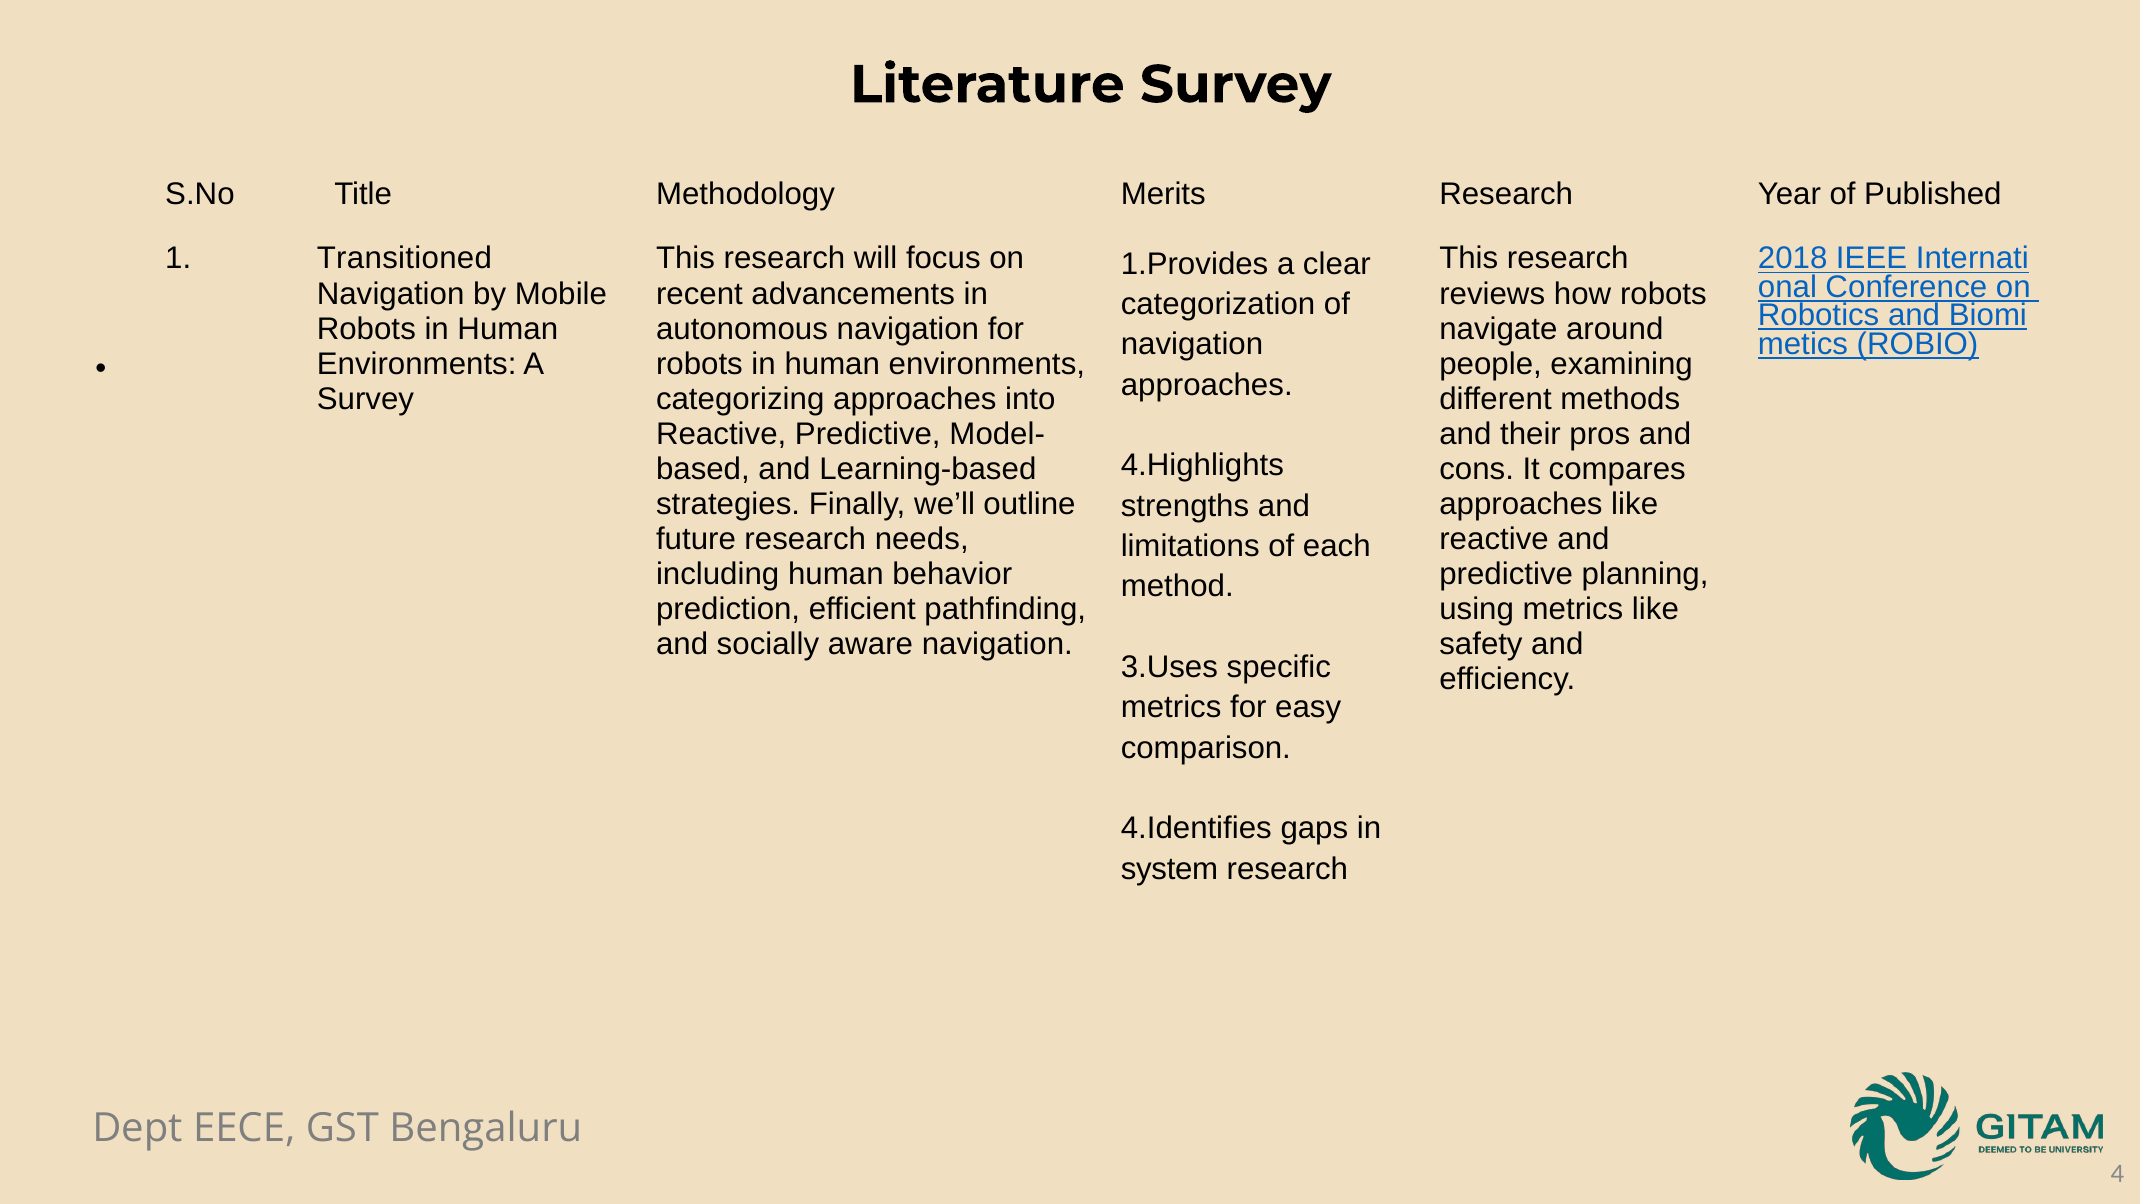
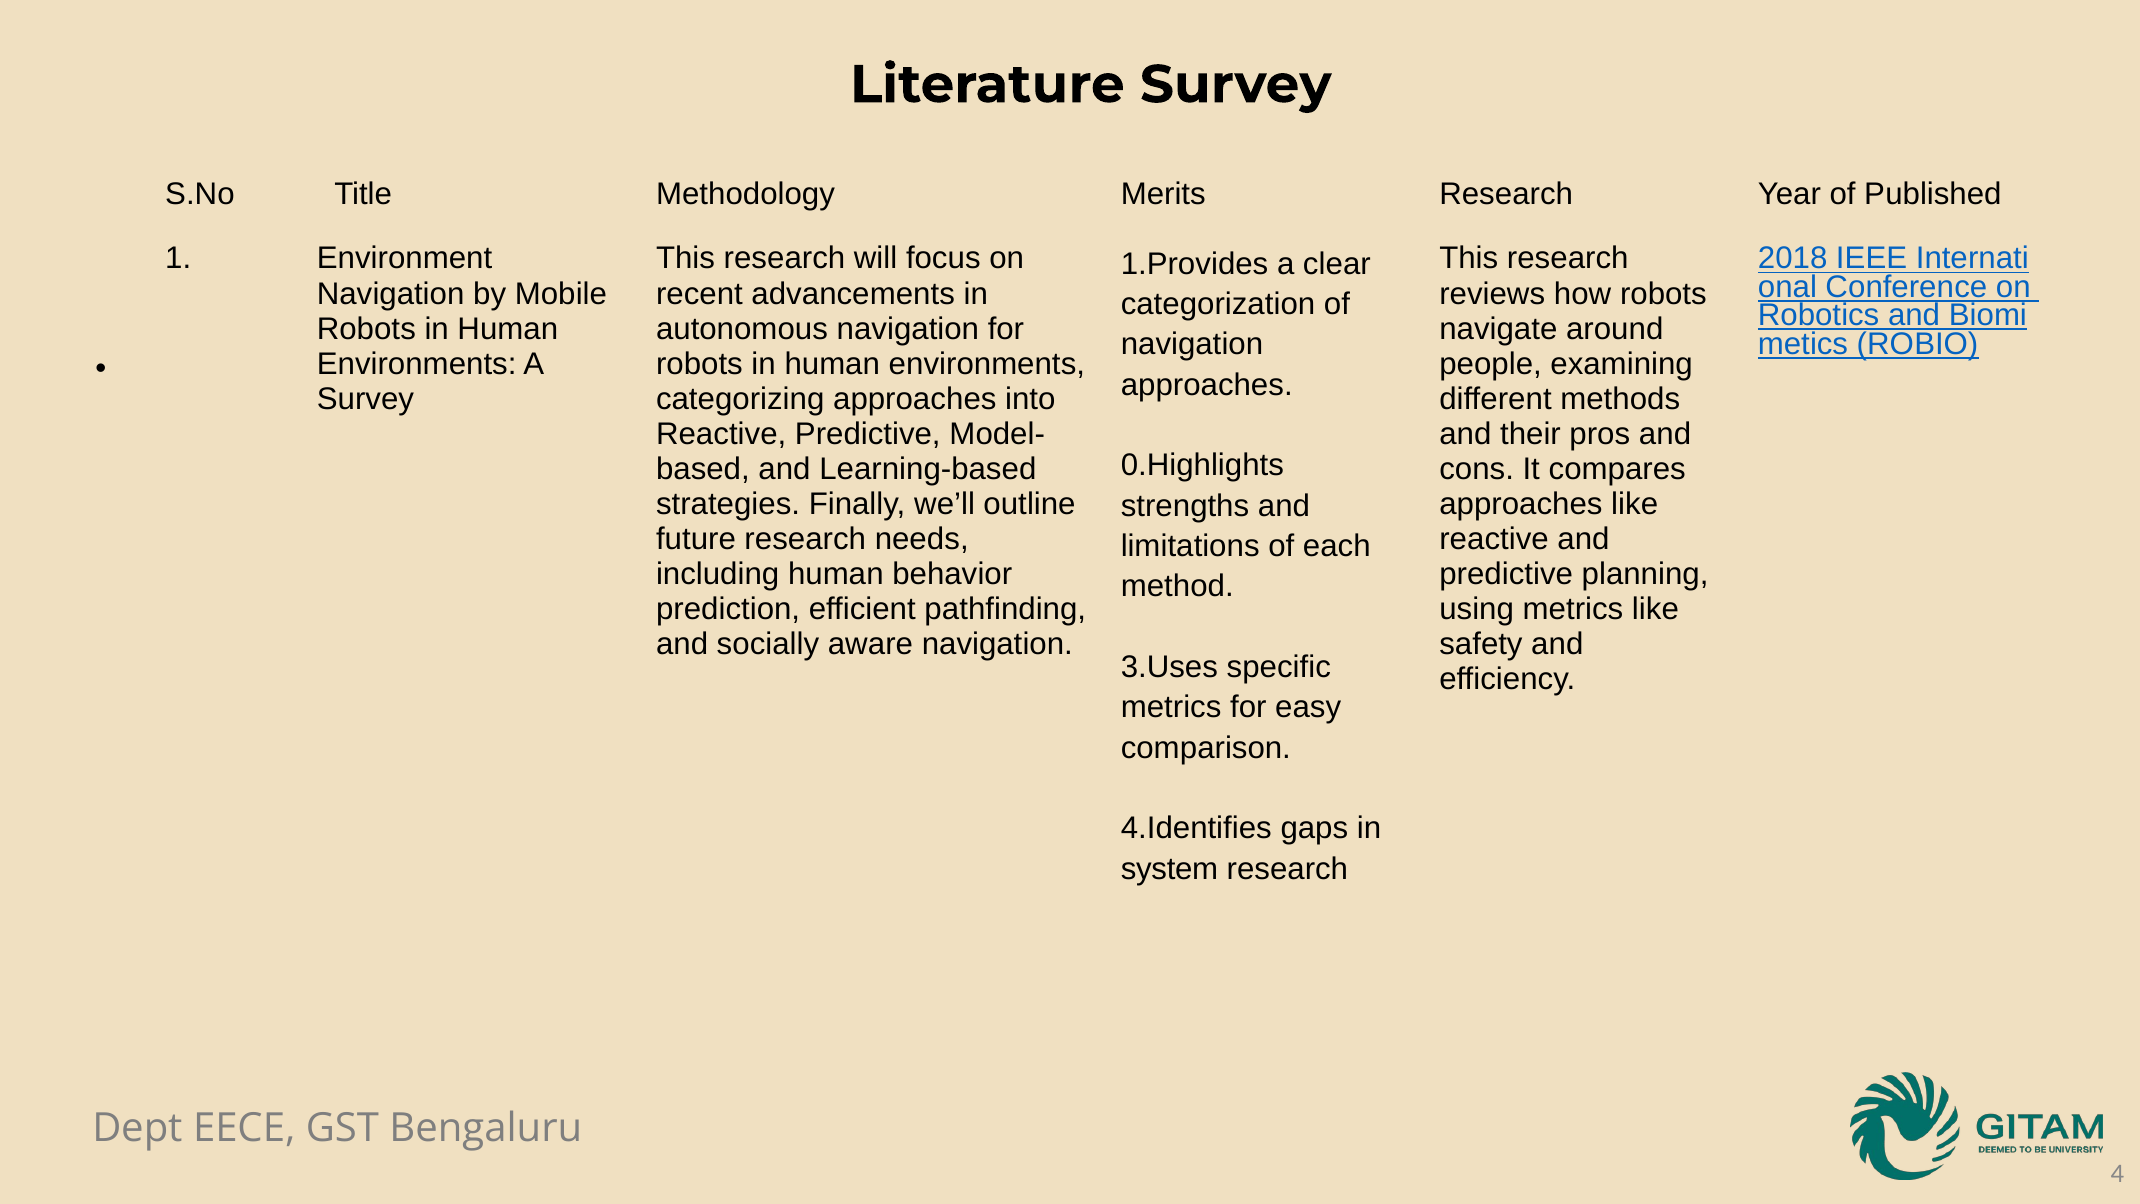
Transitioned: Transitioned -> Environment
4.Highlights: 4.Highlights -> 0.Highlights
